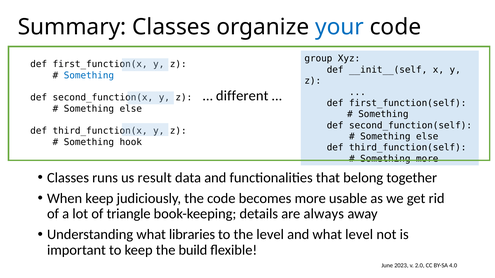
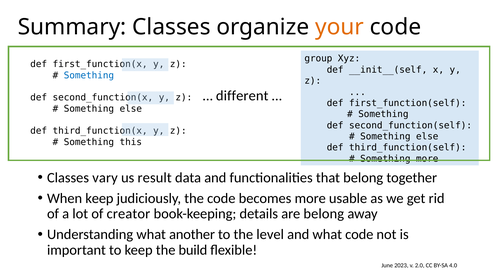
your colour: blue -> orange
hook: hook -> this
runs: runs -> vary
triangle: triangle -> creator
are always: always -> belong
libraries: libraries -> another
what level: level -> code
